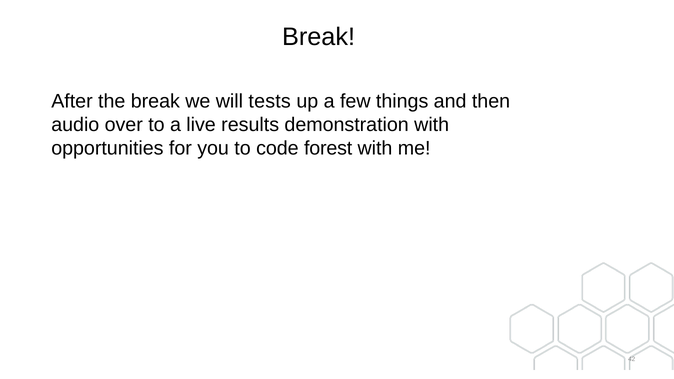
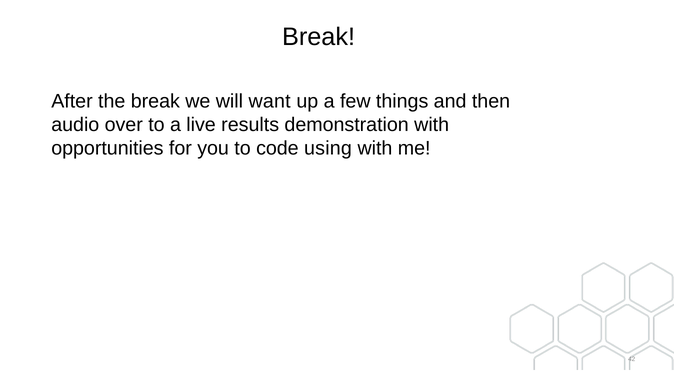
tests: tests -> want
forest: forest -> using
